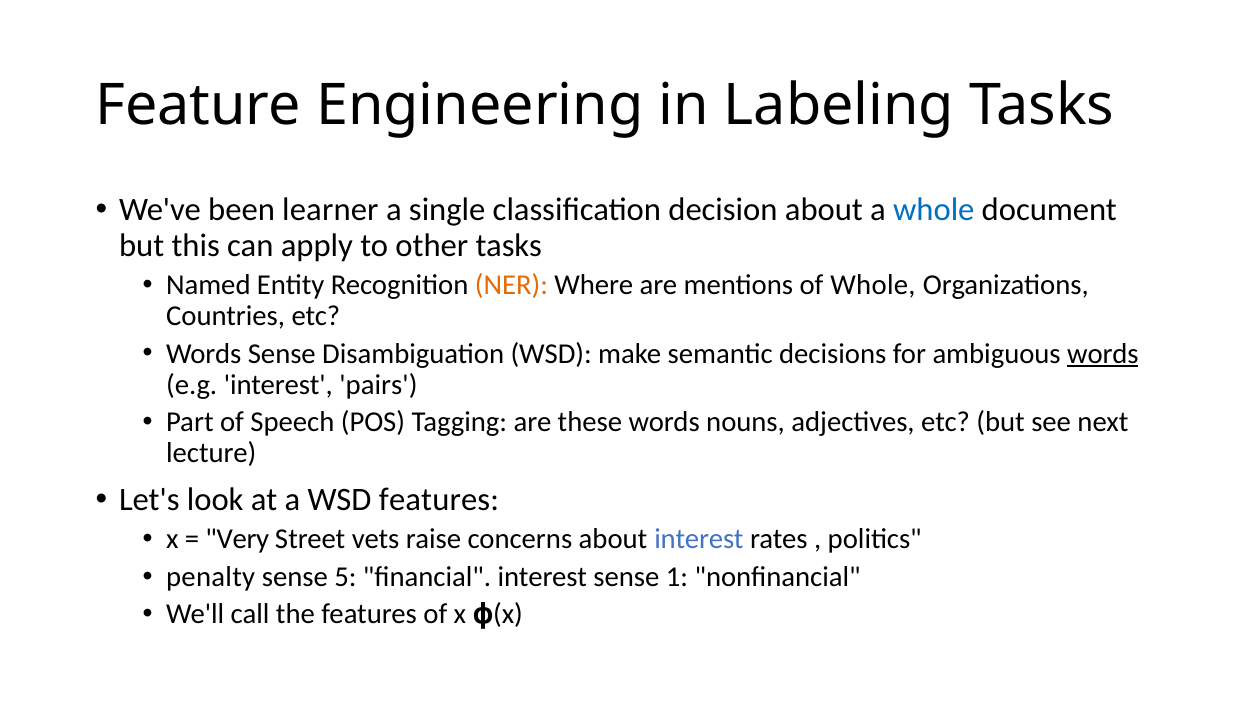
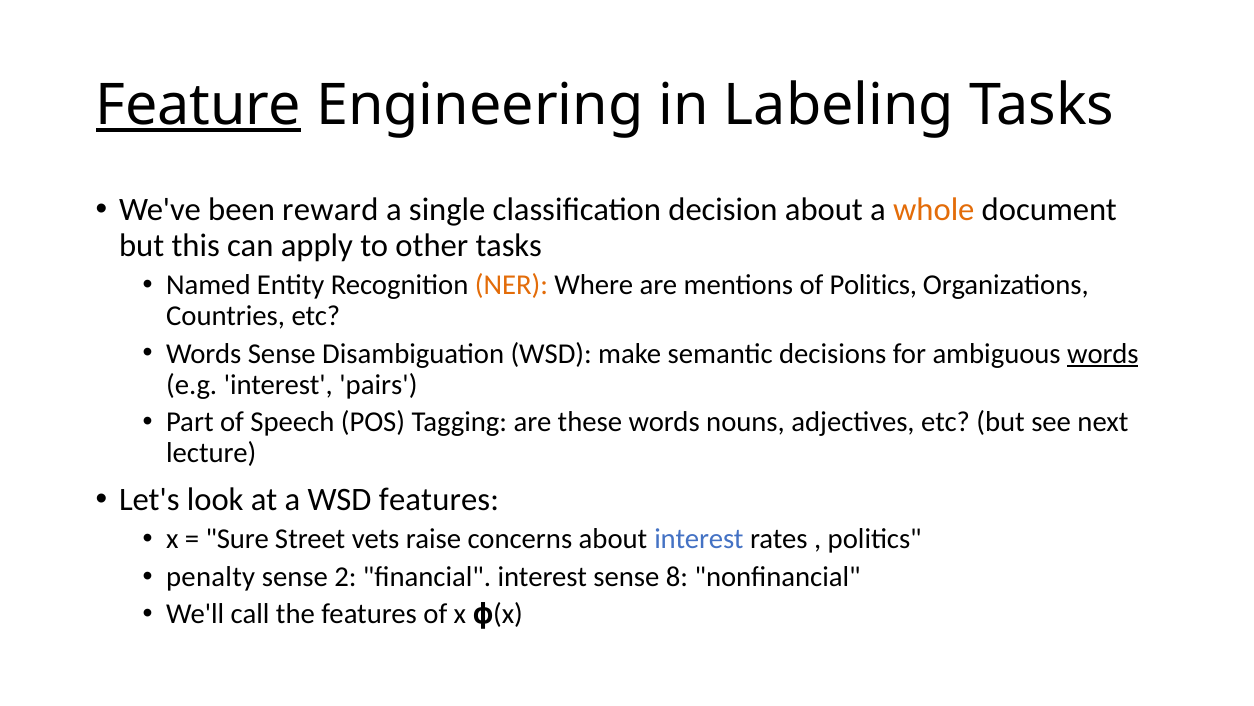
Feature underline: none -> present
learner: learner -> reward
whole at (934, 210) colour: blue -> orange
of Whole: Whole -> Politics
Very: Very -> Sure
5: 5 -> 2
1: 1 -> 8
